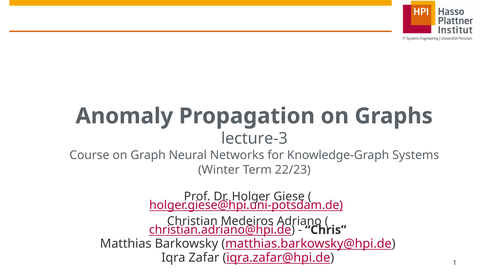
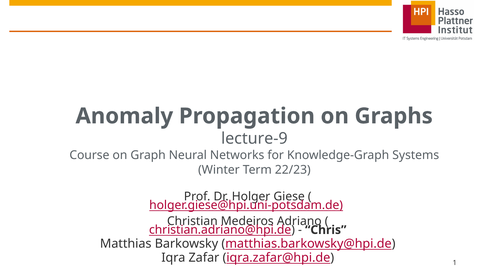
lecture-3: lecture-3 -> lecture-9
